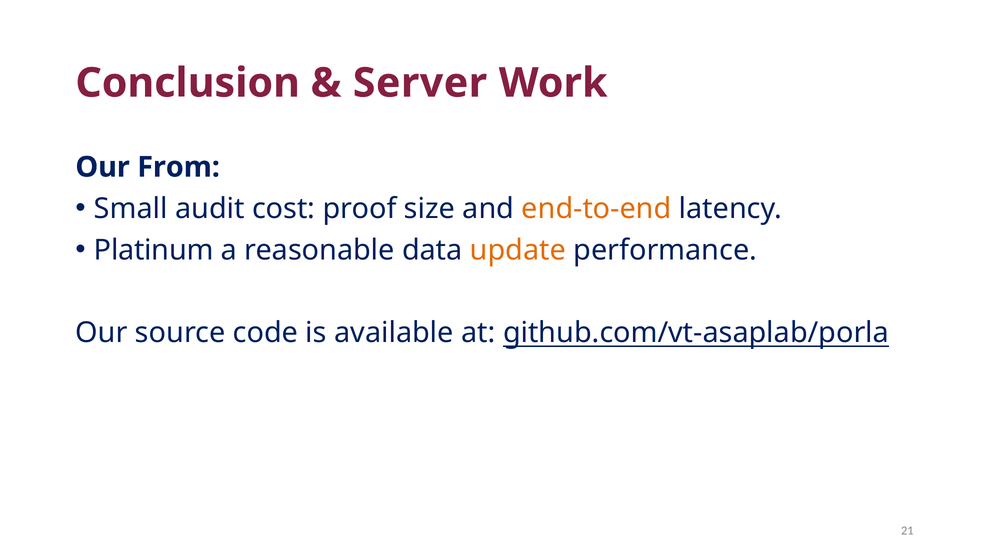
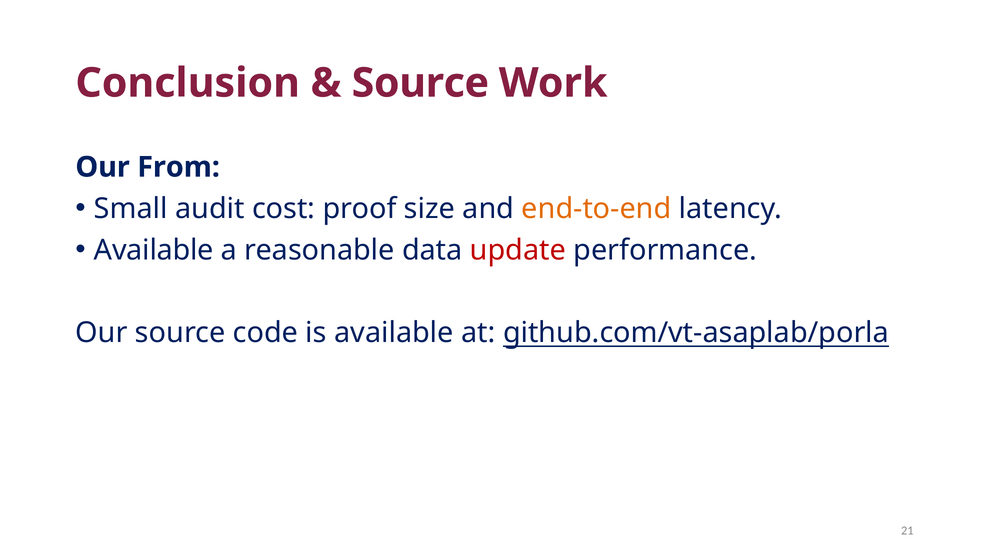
Server at (420, 83): Server -> Source
Platinum at (154, 250): Platinum -> Available
update colour: orange -> red
